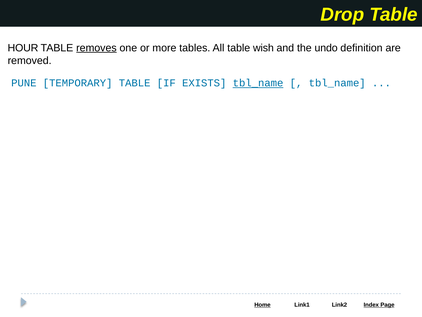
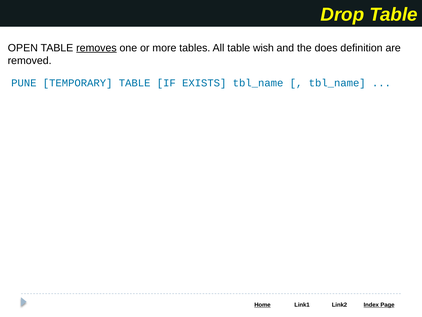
HOUR: HOUR -> OPEN
undo: undo -> does
tbl_name at (258, 83) underline: present -> none
